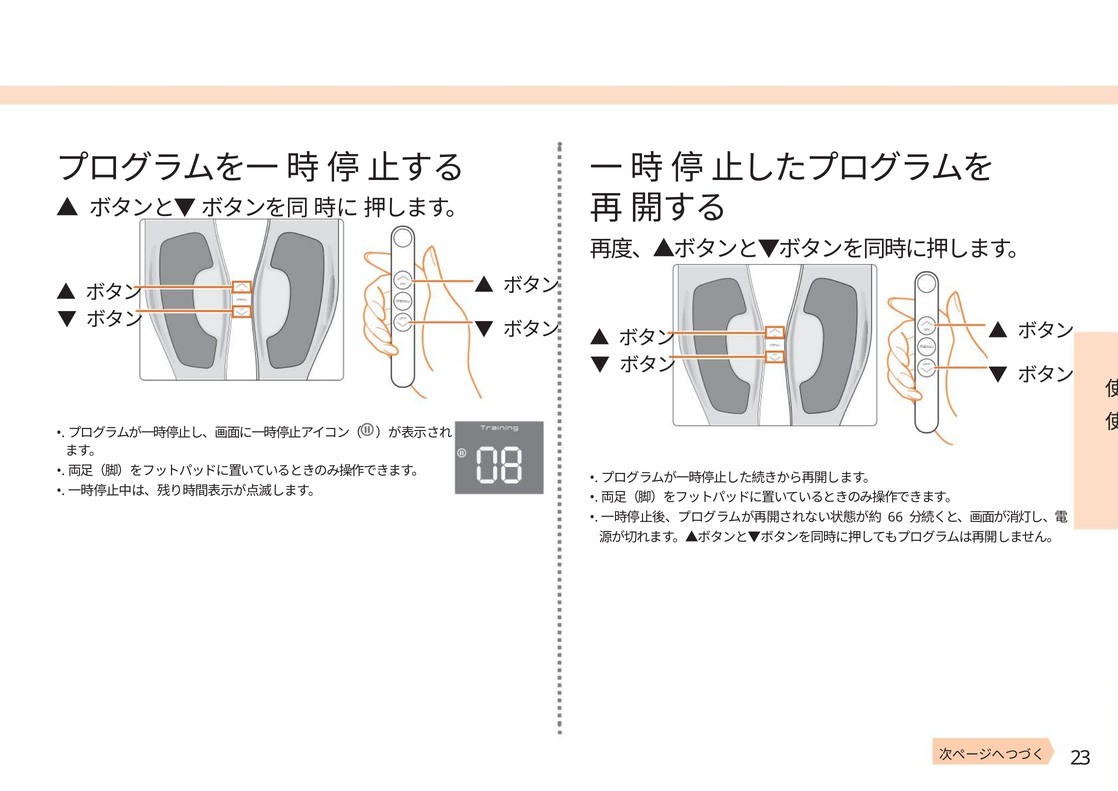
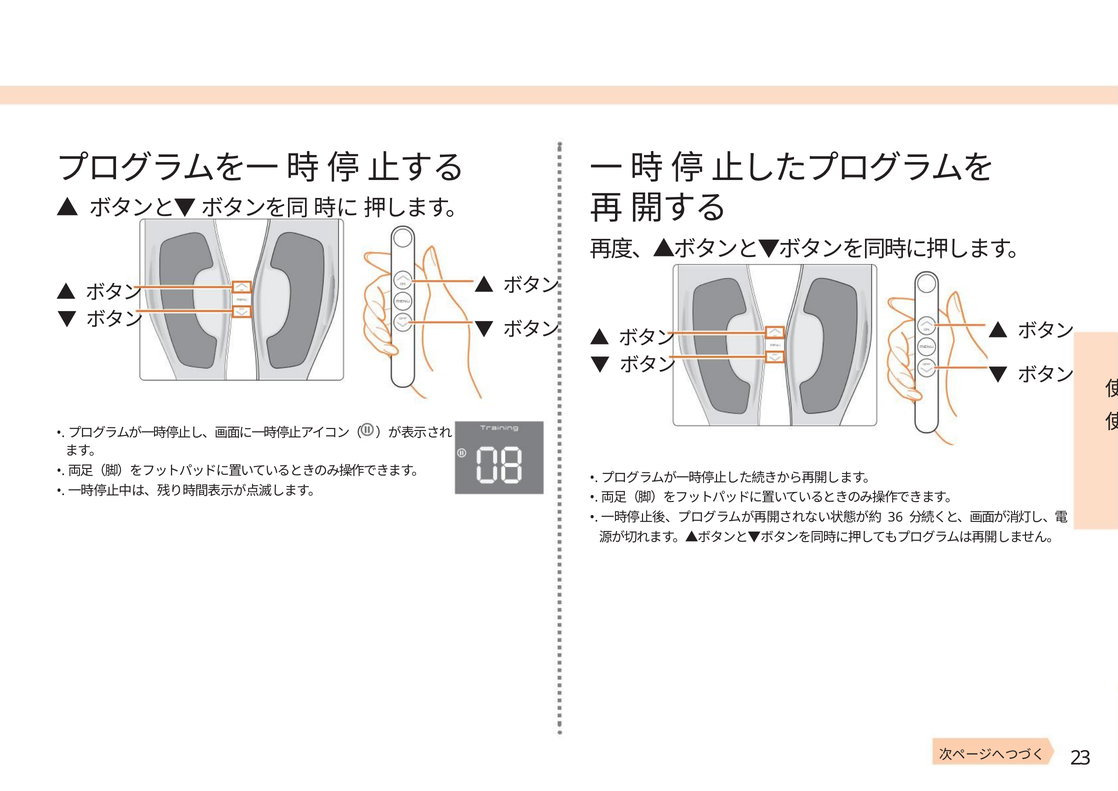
66: 66 -> 36
